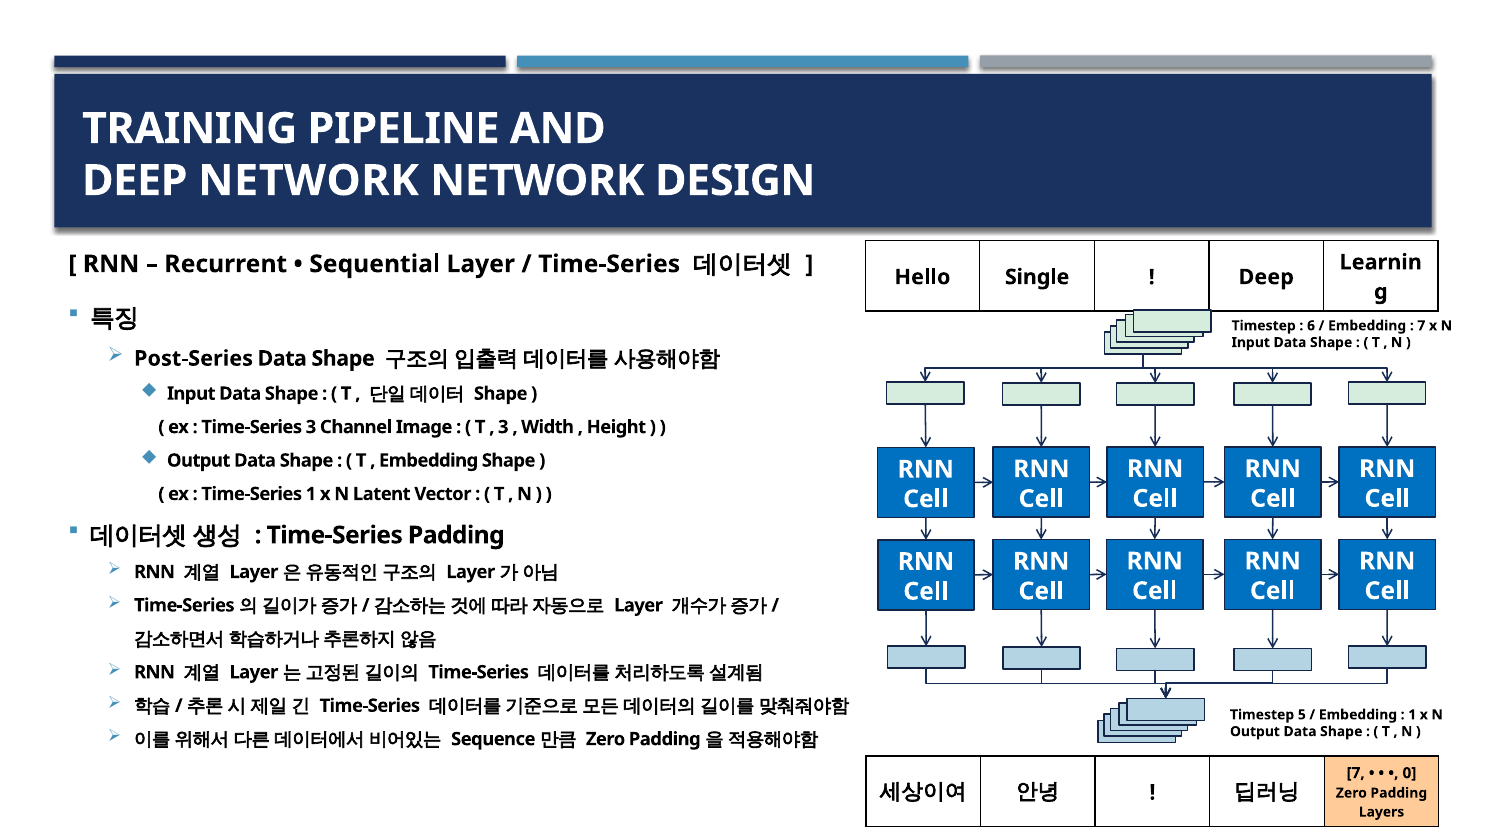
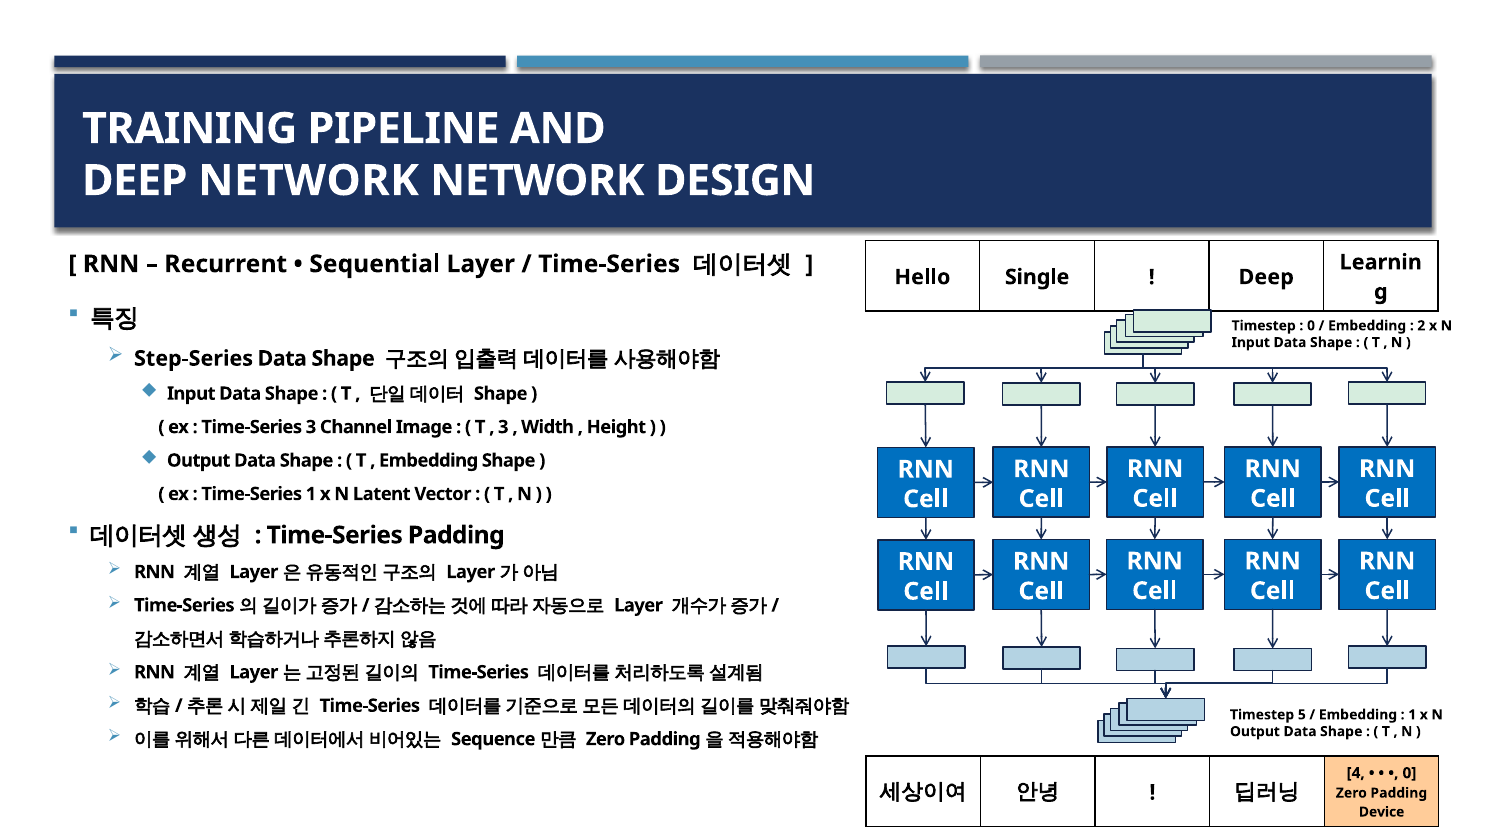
6 at (1311, 326): 6 -> 0
7 at (1421, 326): 7 -> 2
Post-Series: Post-Series -> Step-Series
7 at (1356, 773): 7 -> 4
Layers: Layers -> Device
